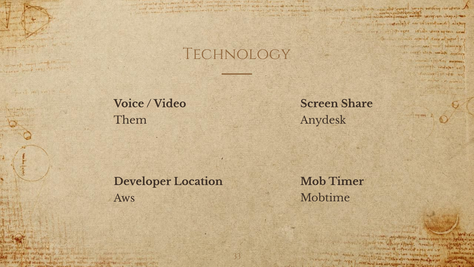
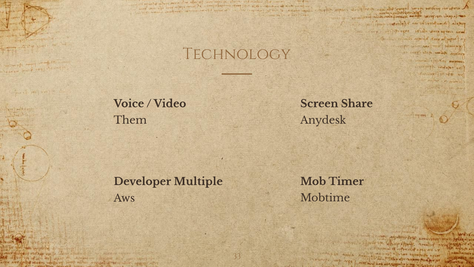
Location: Location -> Multiple
